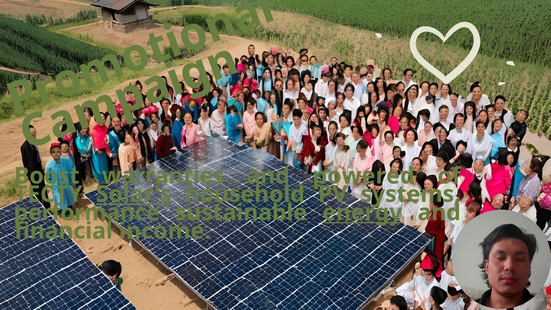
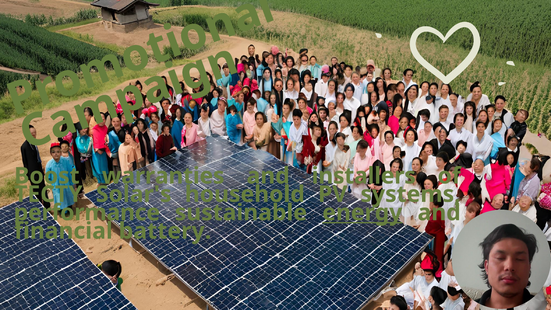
powered: powered -> installers
Solar's underline: present -> none
income: income -> battery
